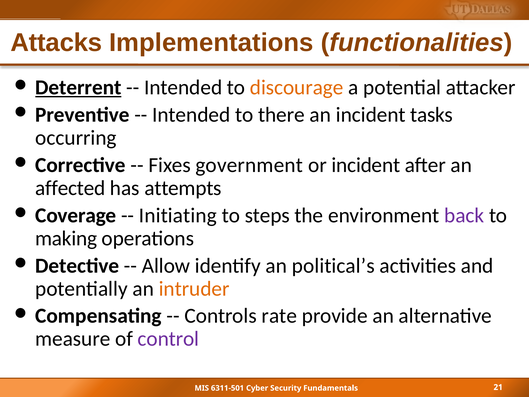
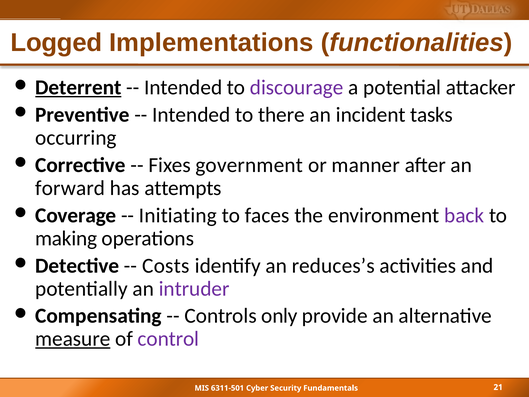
Attacks: Attacks -> Logged
discourage colour: orange -> purple
or incident: incident -> manner
affected: affected -> forward
steps: steps -> faces
Allow: Allow -> Costs
political’s: political’s -> reduces’s
intruder colour: orange -> purple
rate: rate -> only
measure underline: none -> present
